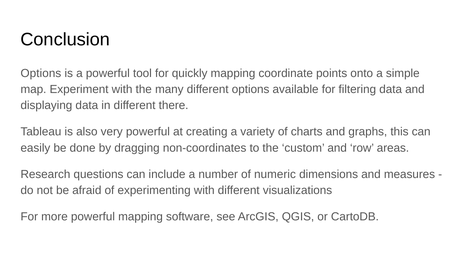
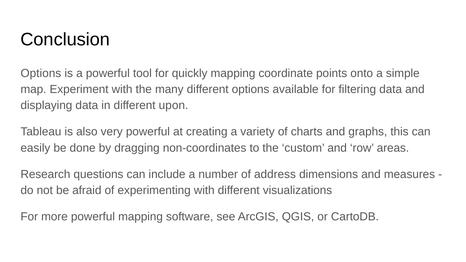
there: there -> upon
numeric: numeric -> address
